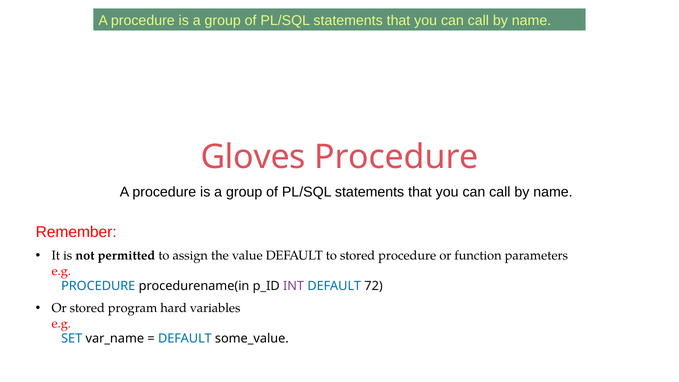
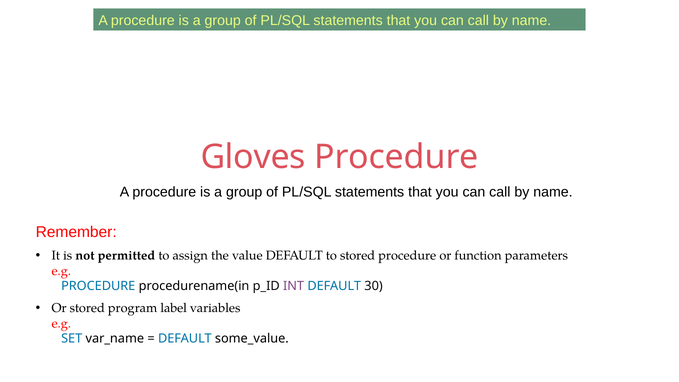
72: 72 -> 30
hard: hard -> label
